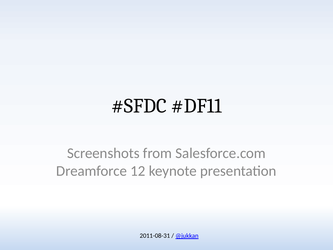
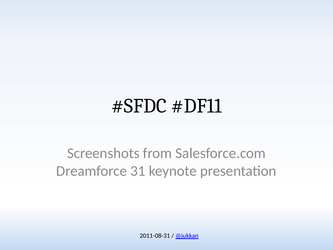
12: 12 -> 31
